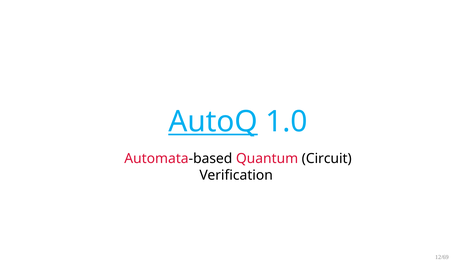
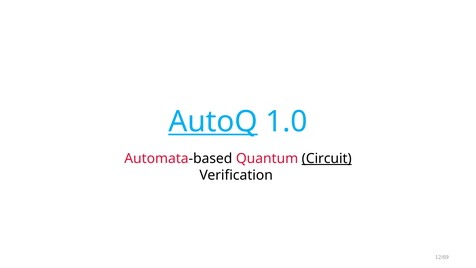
Circuit underline: none -> present
